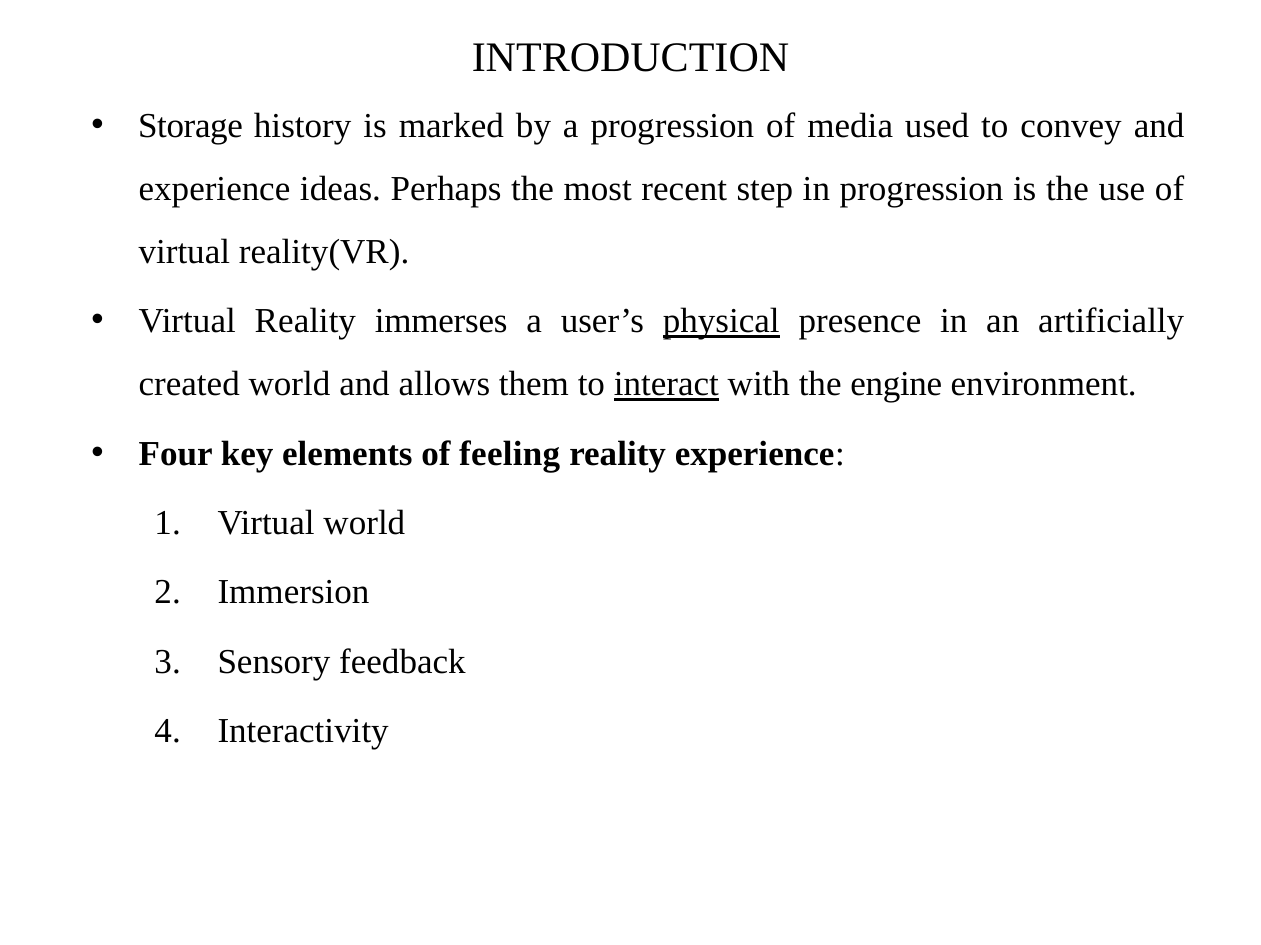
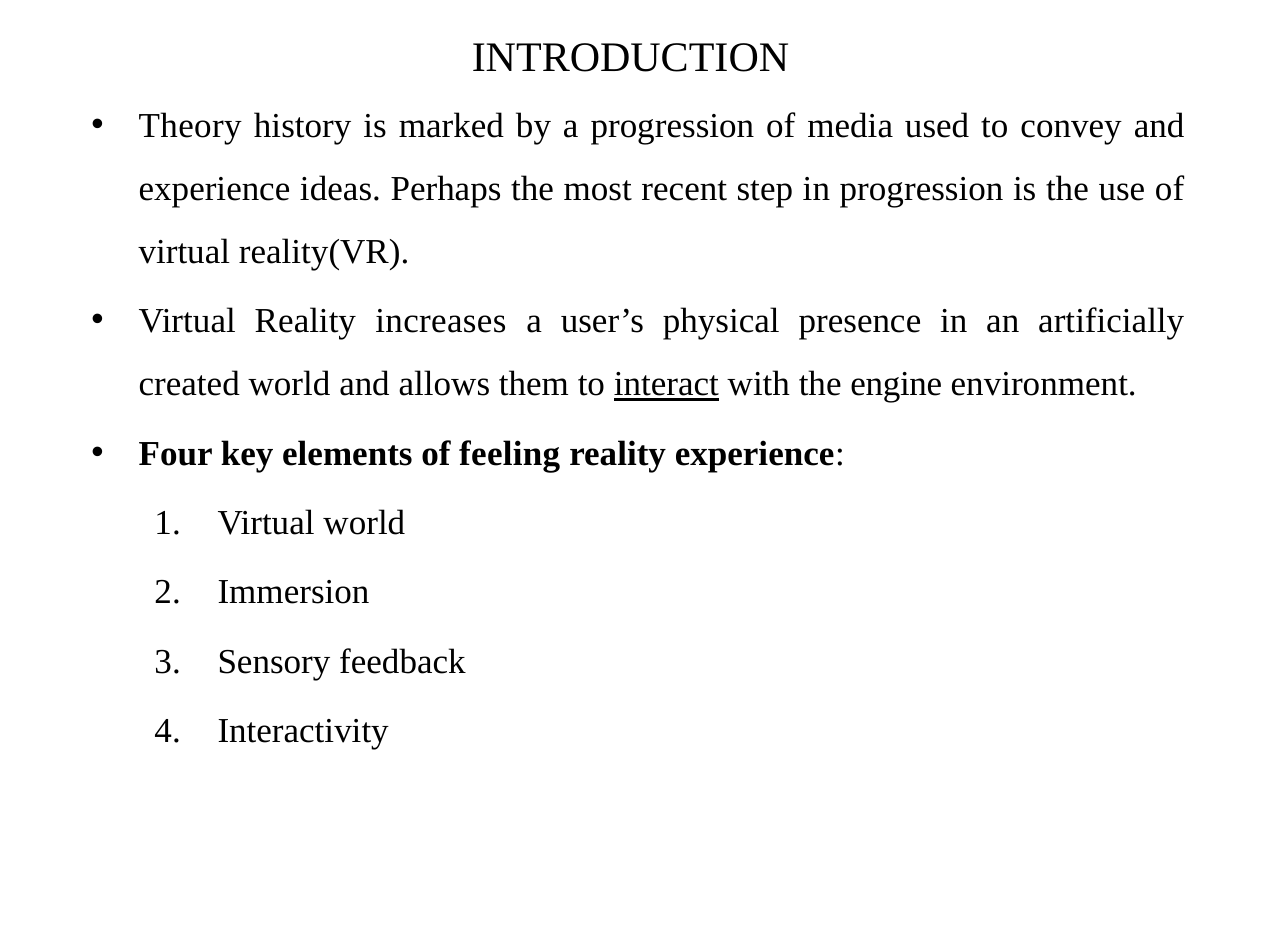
Storage: Storage -> Theory
immerses: immerses -> increases
physical underline: present -> none
